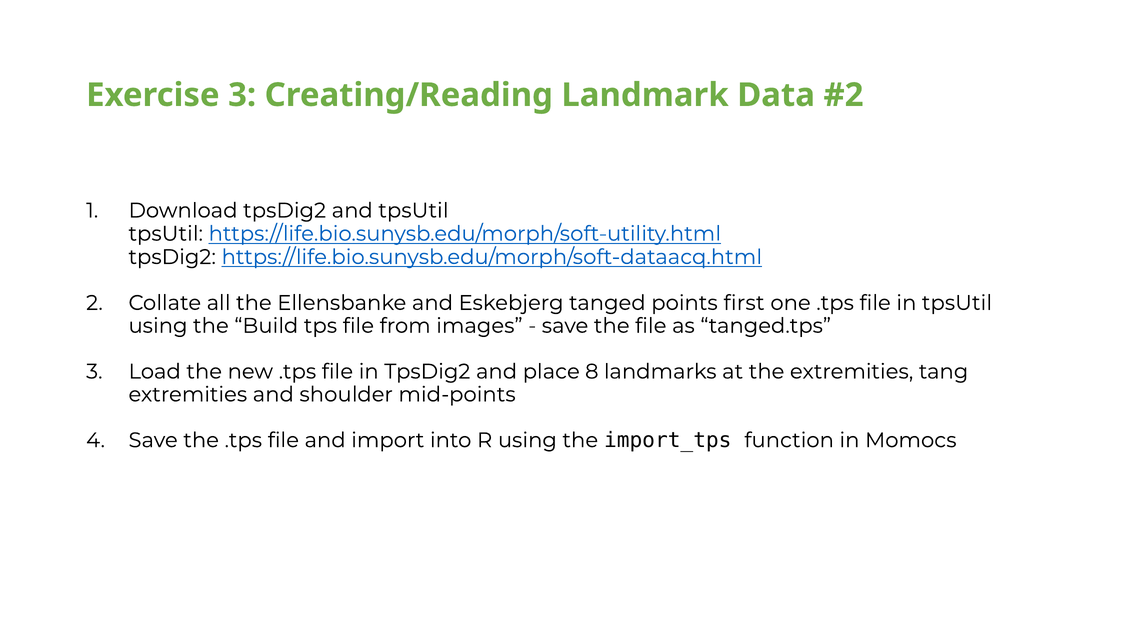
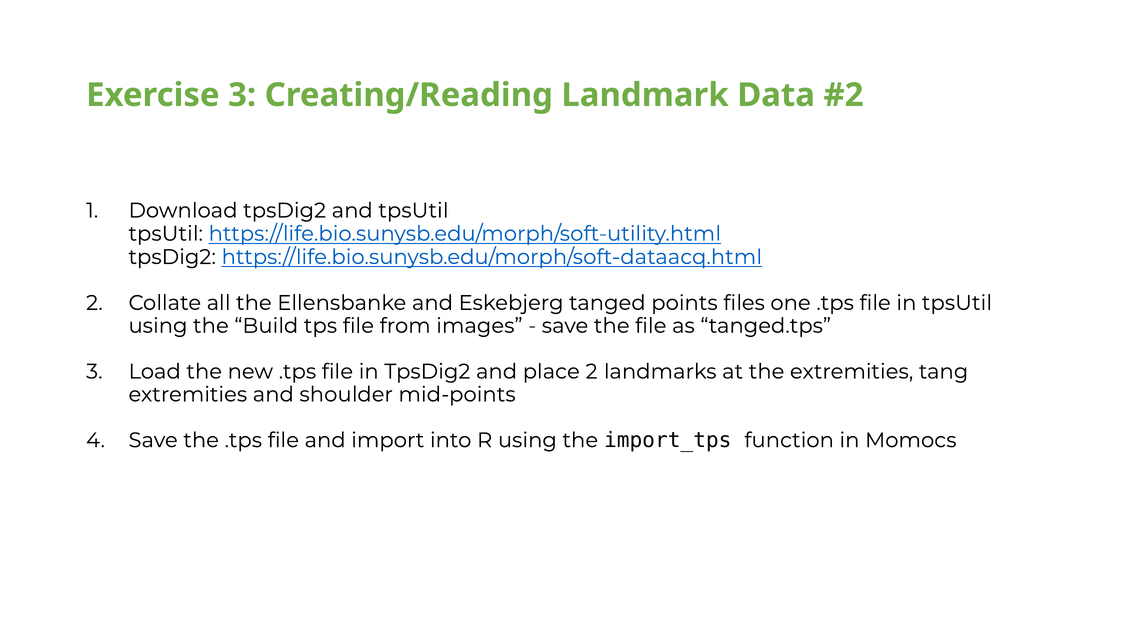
first: first -> files
place 8: 8 -> 2
